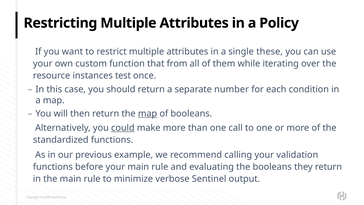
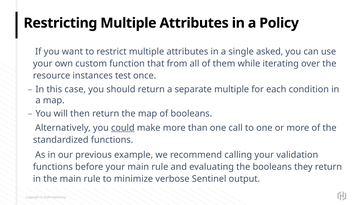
these: these -> asked
separate number: number -> multiple
map at (148, 113) underline: present -> none
